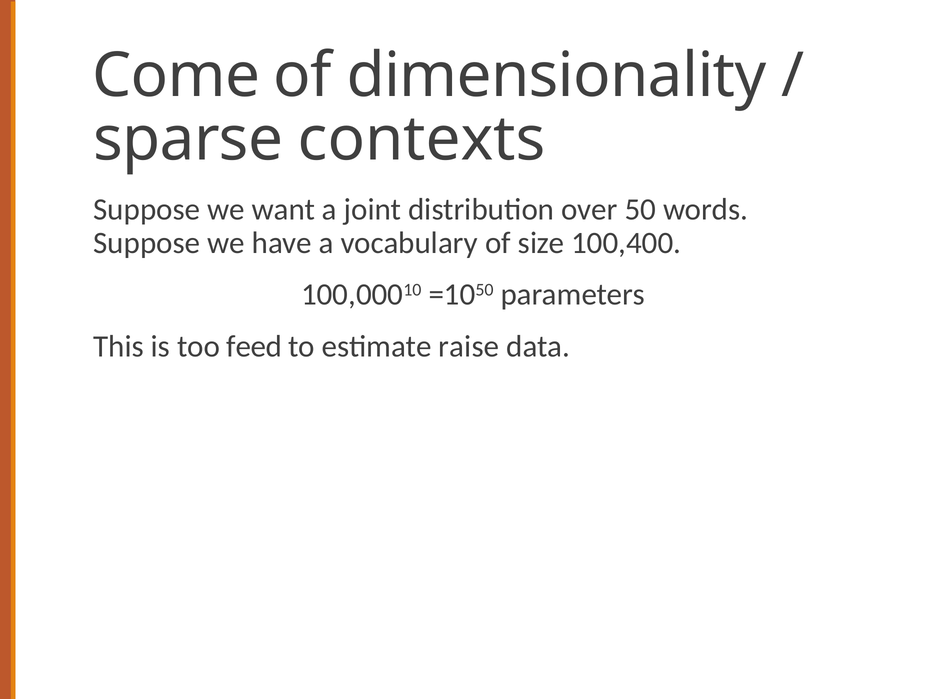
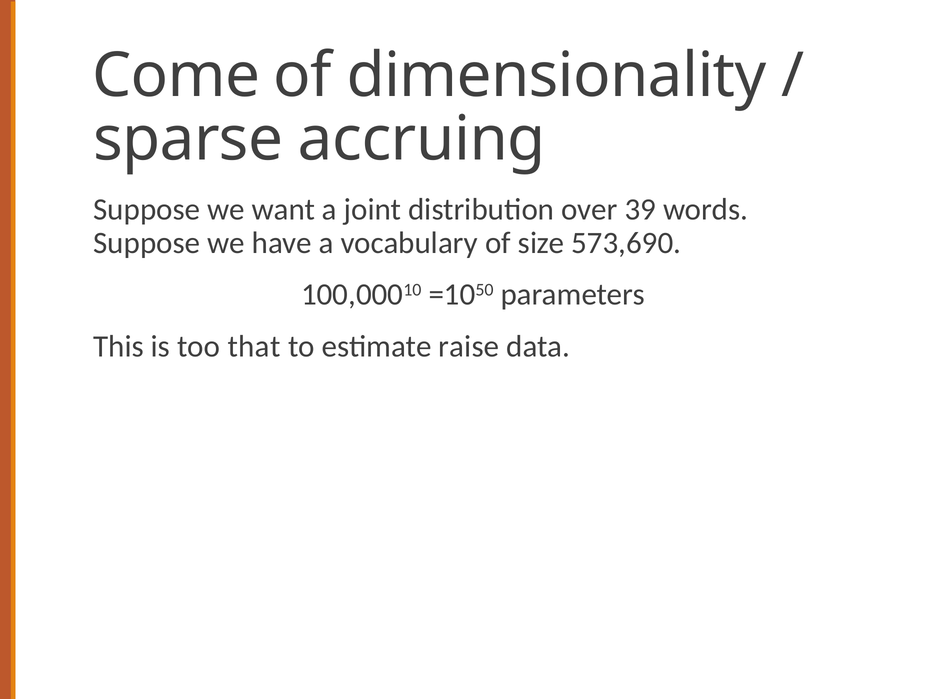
contexts: contexts -> accruing
50: 50 -> 39
100,400: 100,400 -> 573,690
feed: feed -> that
